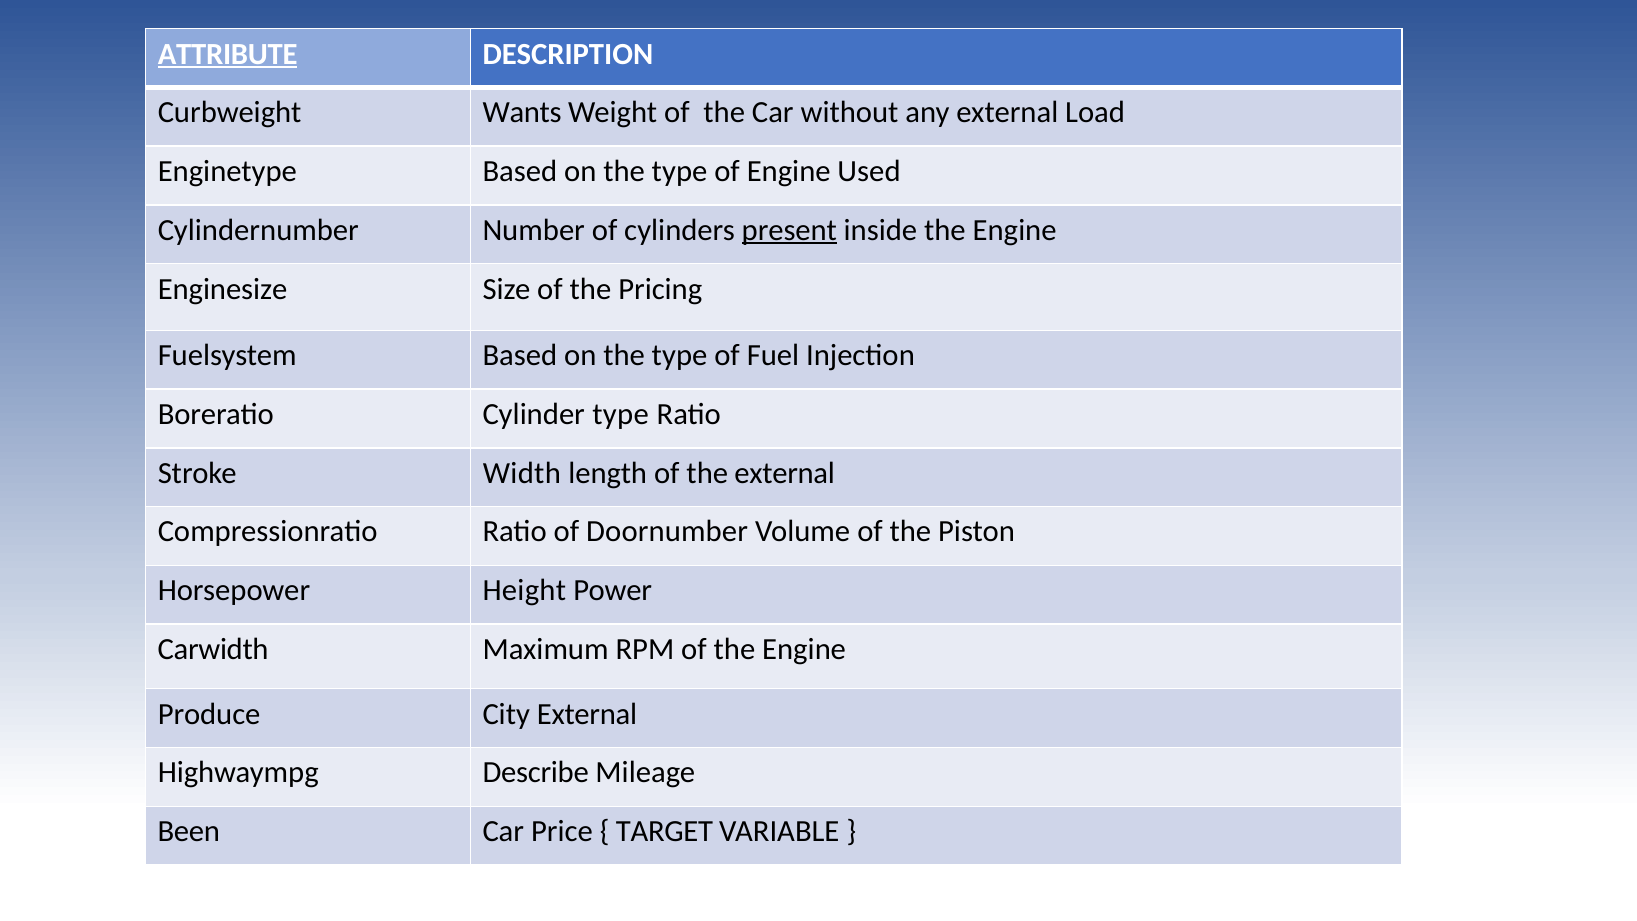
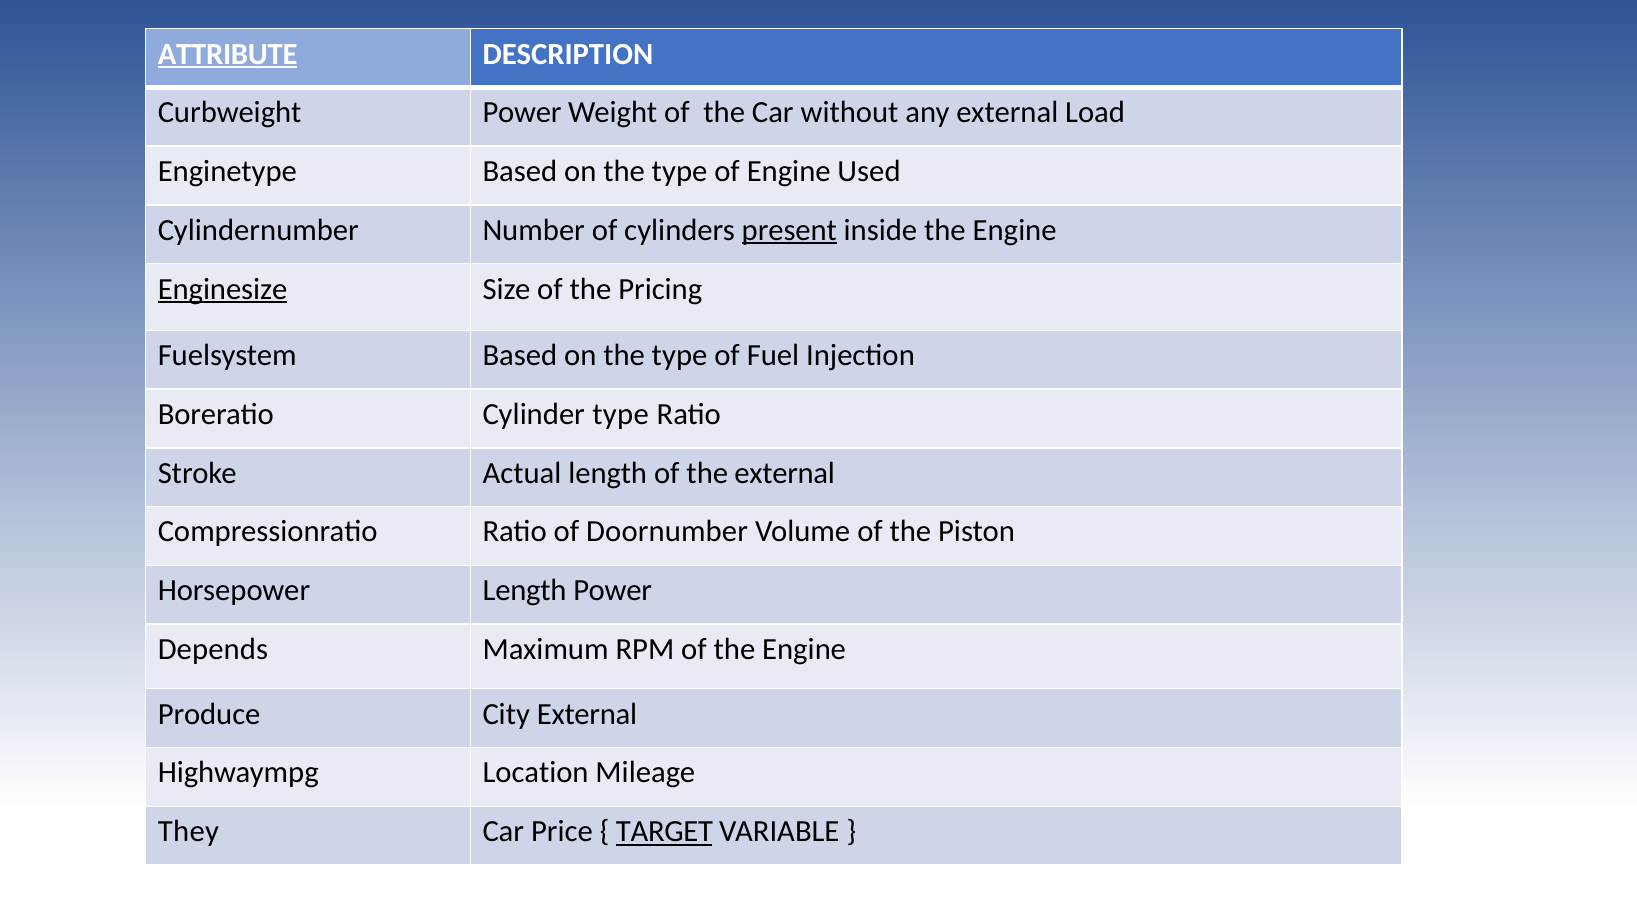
Curbweight Wants: Wants -> Power
Enginesize underline: none -> present
Width: Width -> Actual
Horsepower Height: Height -> Length
Carwidth: Carwidth -> Depends
Describe: Describe -> Location
Been: Been -> They
TARGET underline: none -> present
